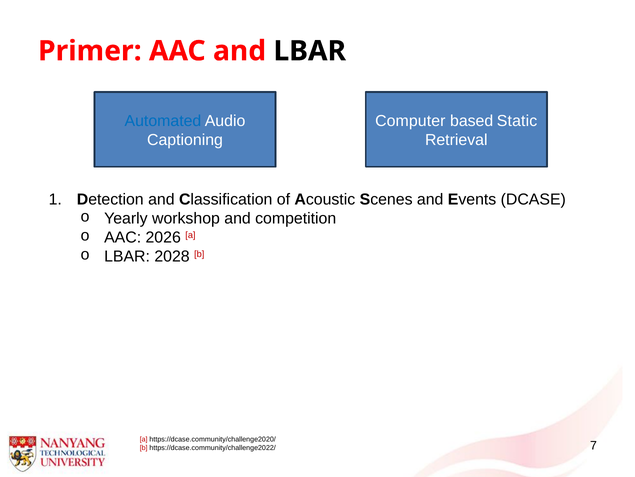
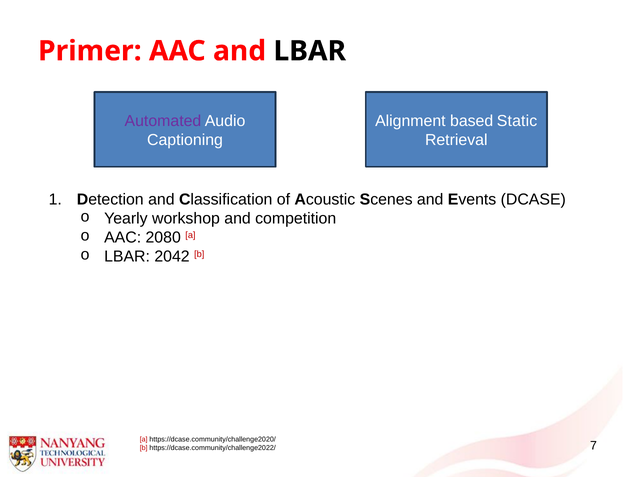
Automated colour: blue -> purple
Computer: Computer -> Alignment
2026: 2026 -> 2080
2028: 2028 -> 2042
